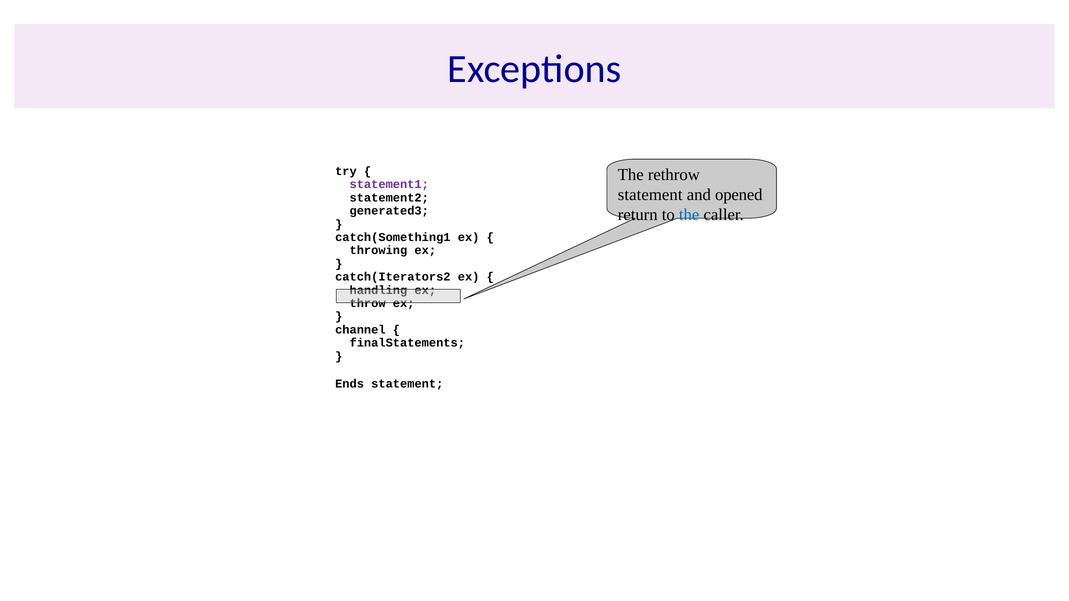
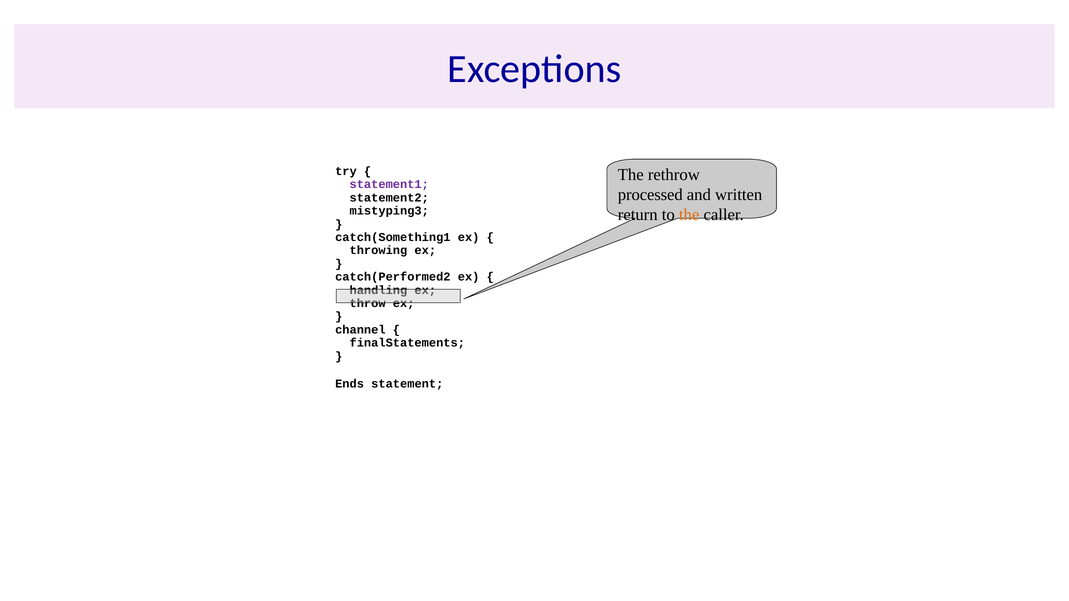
statement at (650, 195): statement -> processed
opened: opened -> written
generated3: generated3 -> mistyping3
the at (689, 215) colour: blue -> orange
catch(Iterators2: catch(Iterators2 -> catch(Performed2
